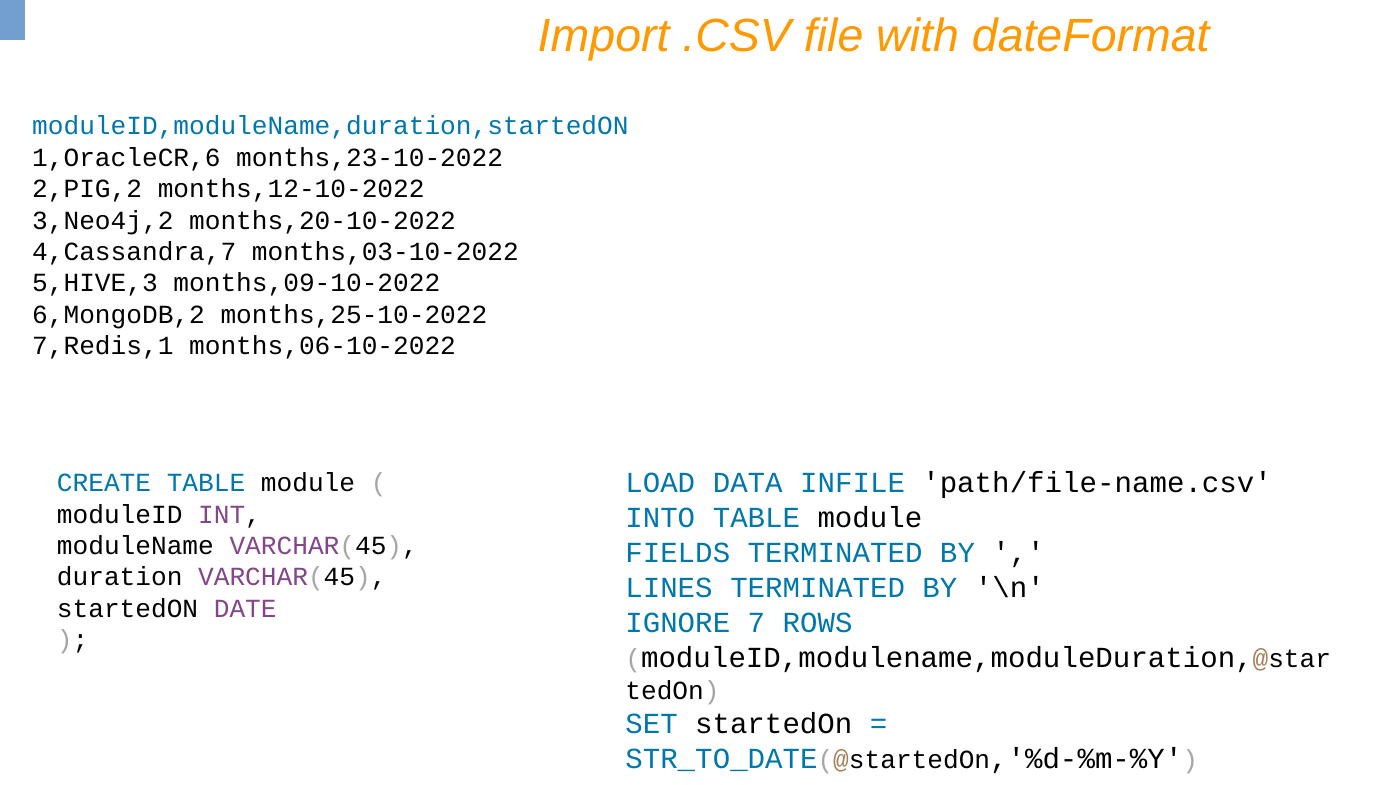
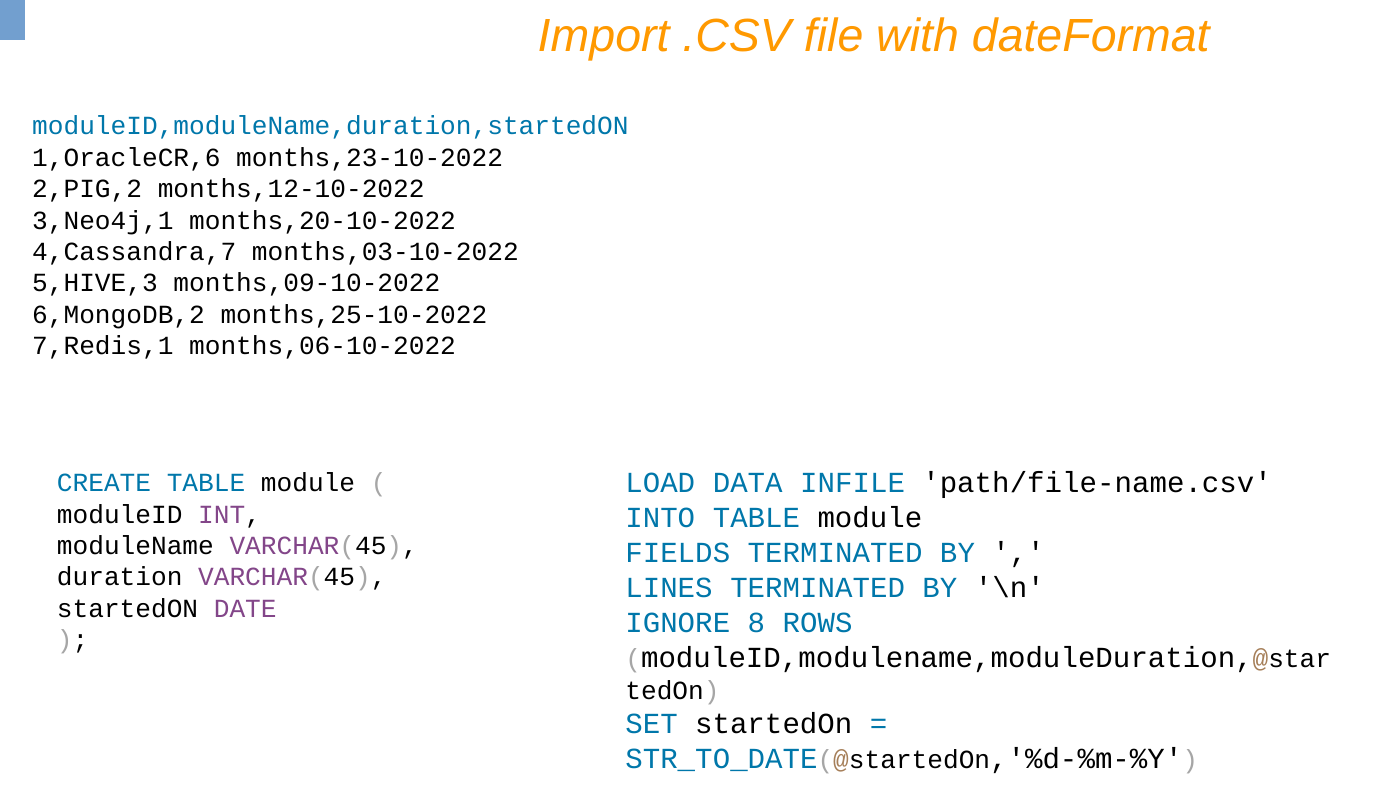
3,Neo4j,2: 3,Neo4j,2 -> 3,Neo4j,1
7: 7 -> 8
